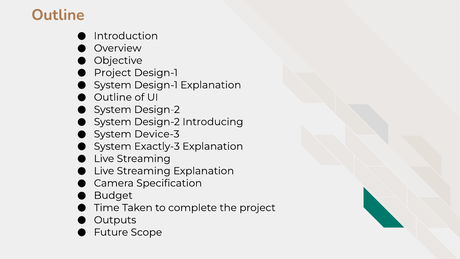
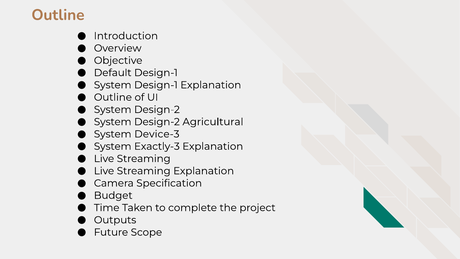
Project at (113, 73): Project -> Default
Introducing: Introducing -> Agricultural
